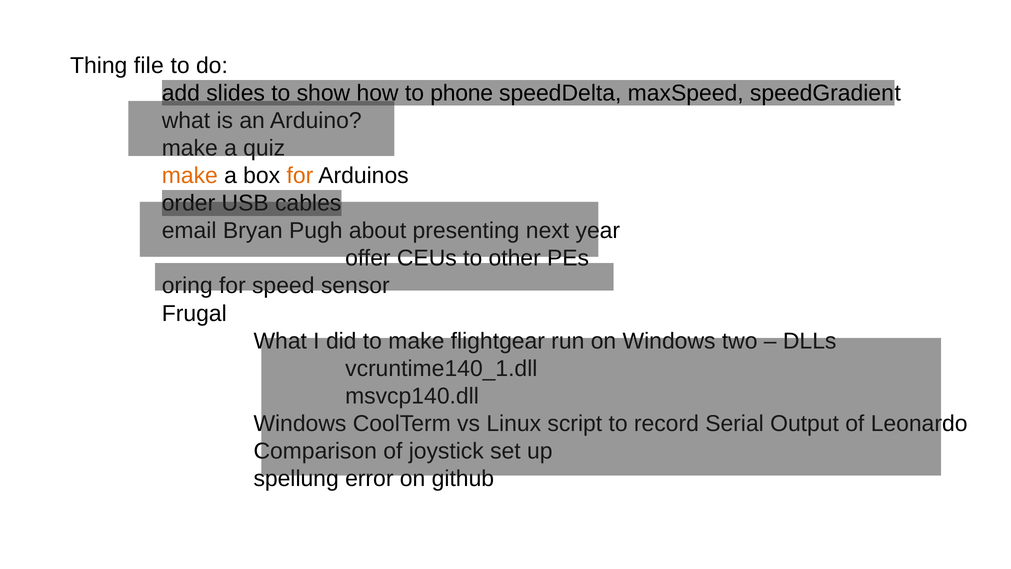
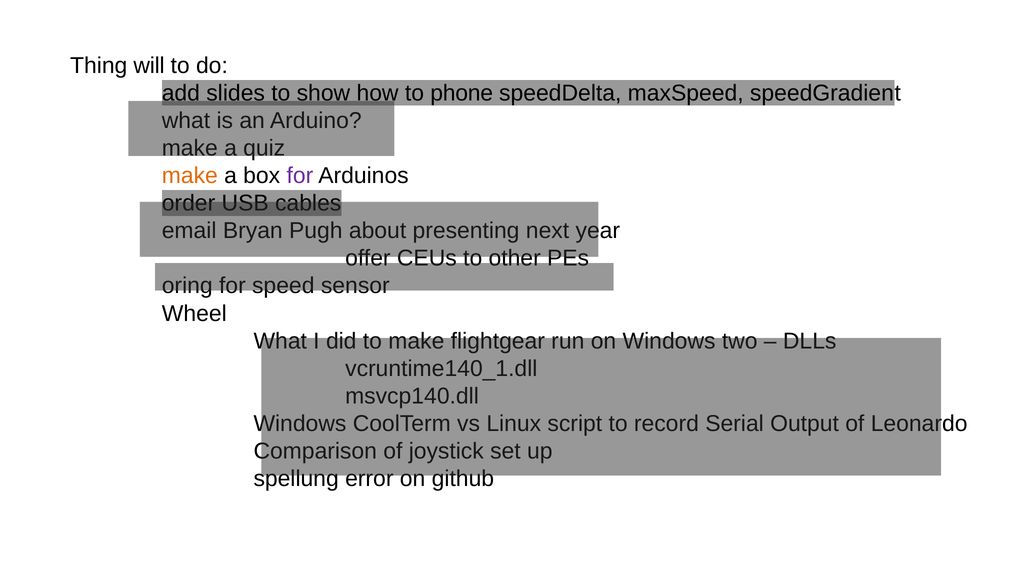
file: file -> will
for at (300, 176) colour: orange -> purple
Frugal: Frugal -> Wheel
